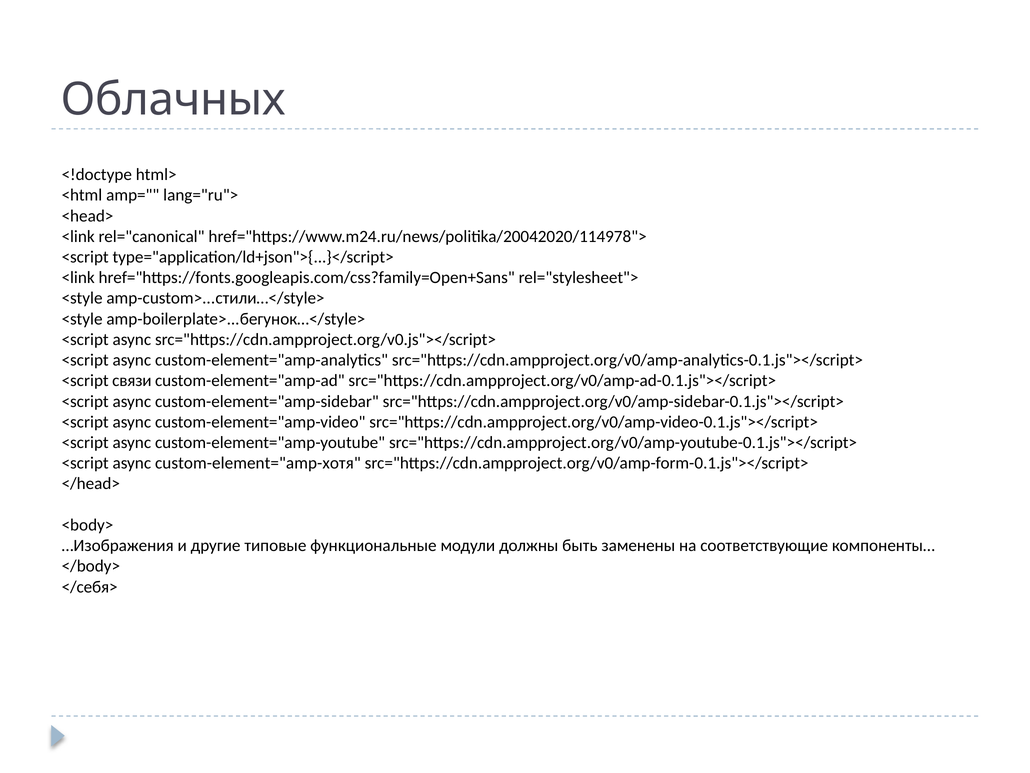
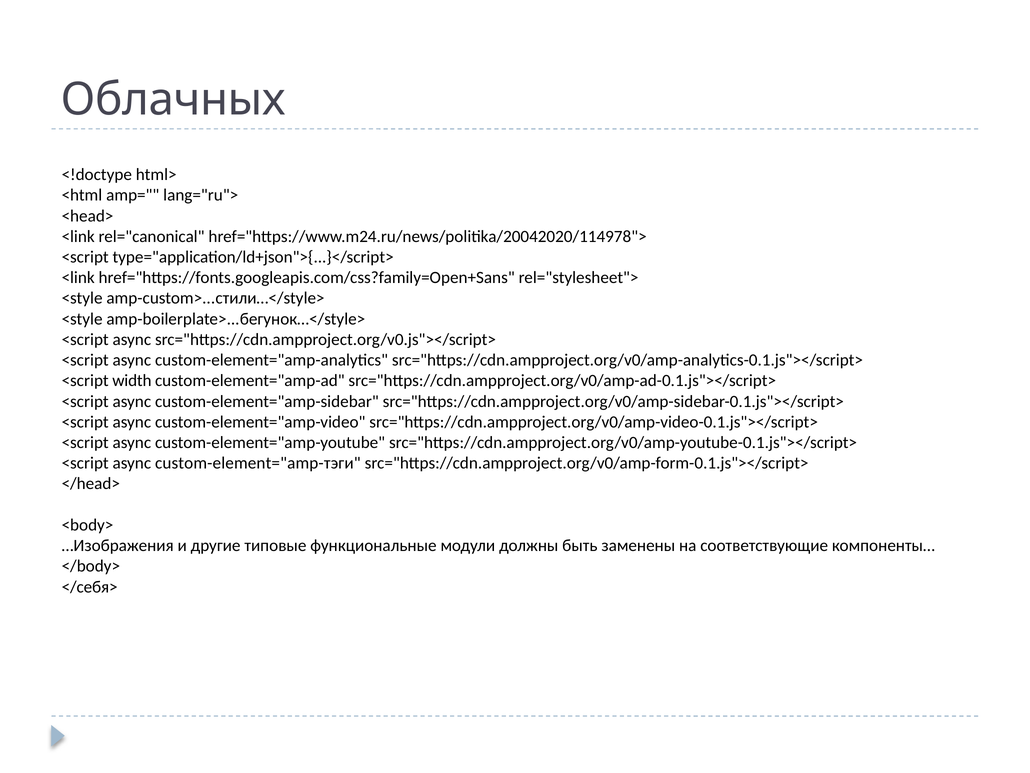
связи: связи -> width
custom-element="amp-хотя: custom-element="amp-хотя -> custom-element="amp-тэги
